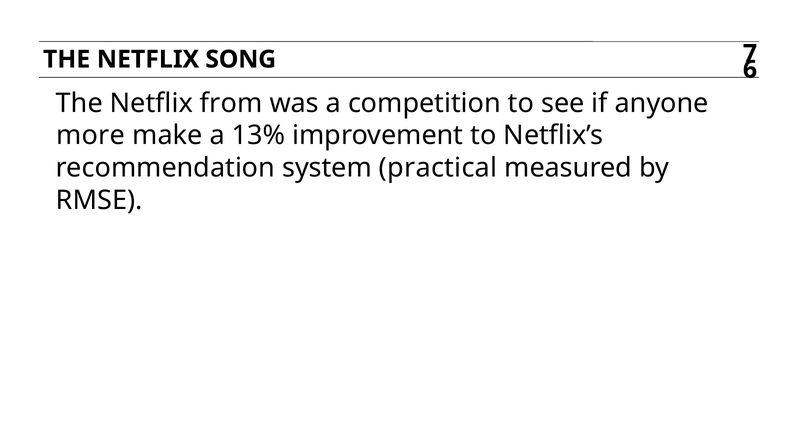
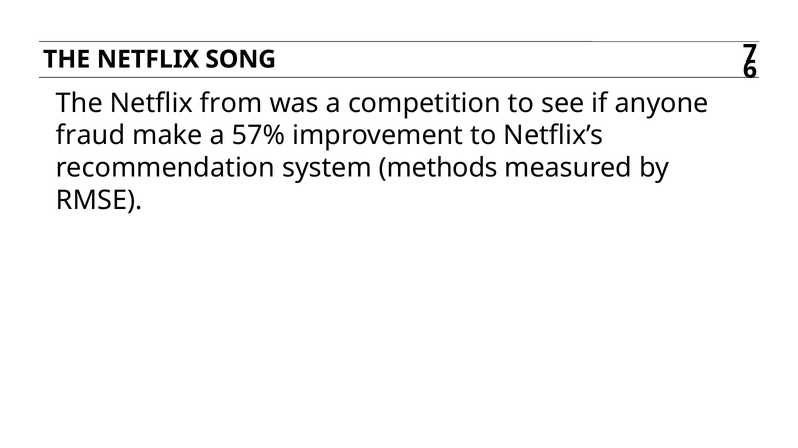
more: more -> fraud
13%: 13% -> 57%
practical: practical -> methods
